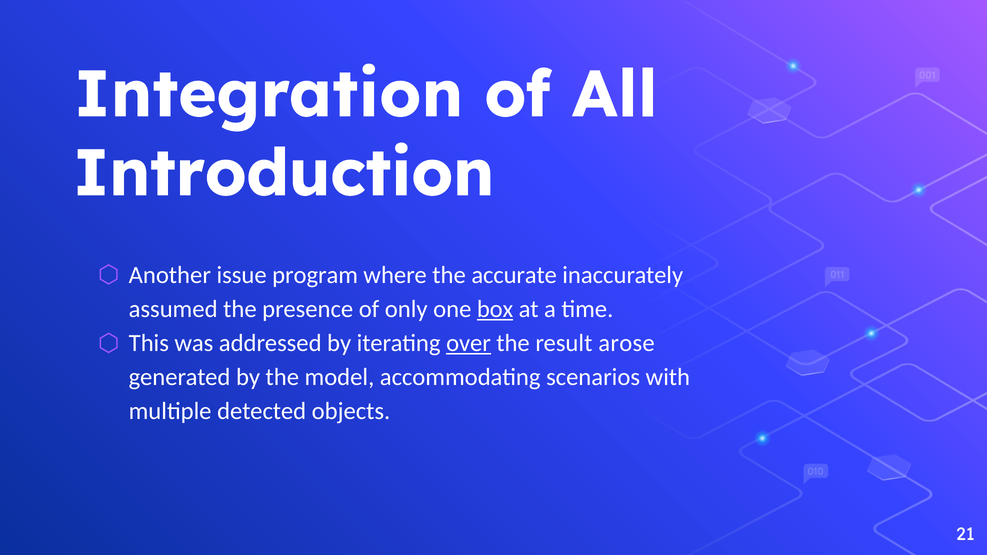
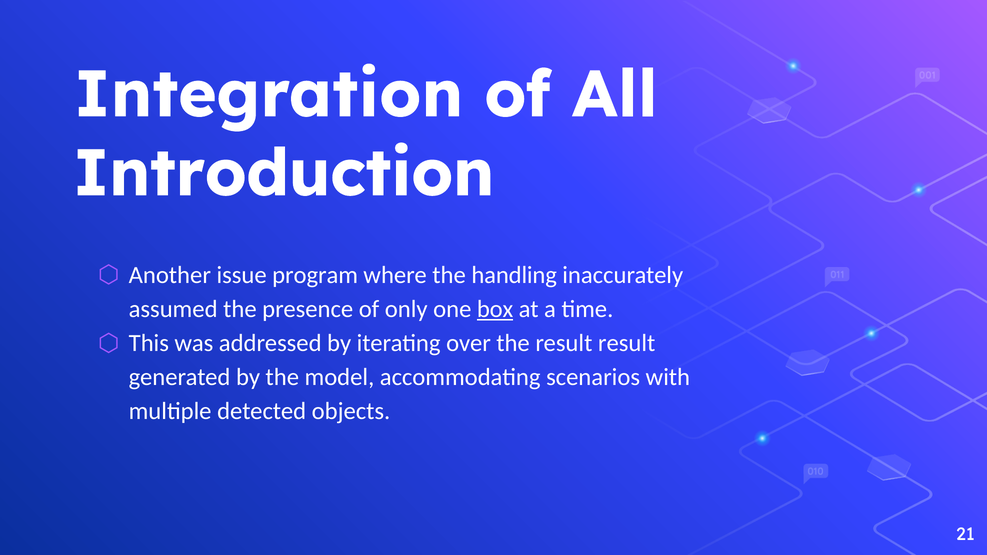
accurate: accurate -> handling
over underline: present -> none
result arose: arose -> result
